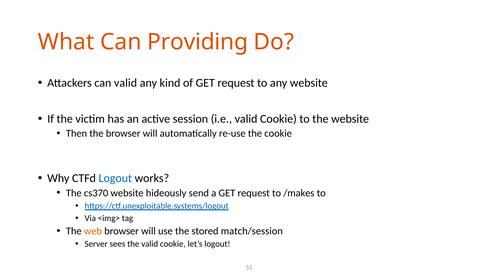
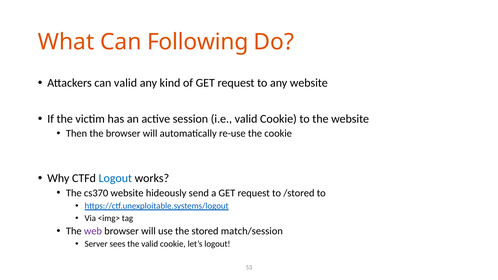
Providing: Providing -> Following
/makes: /makes -> /stored
web colour: orange -> purple
